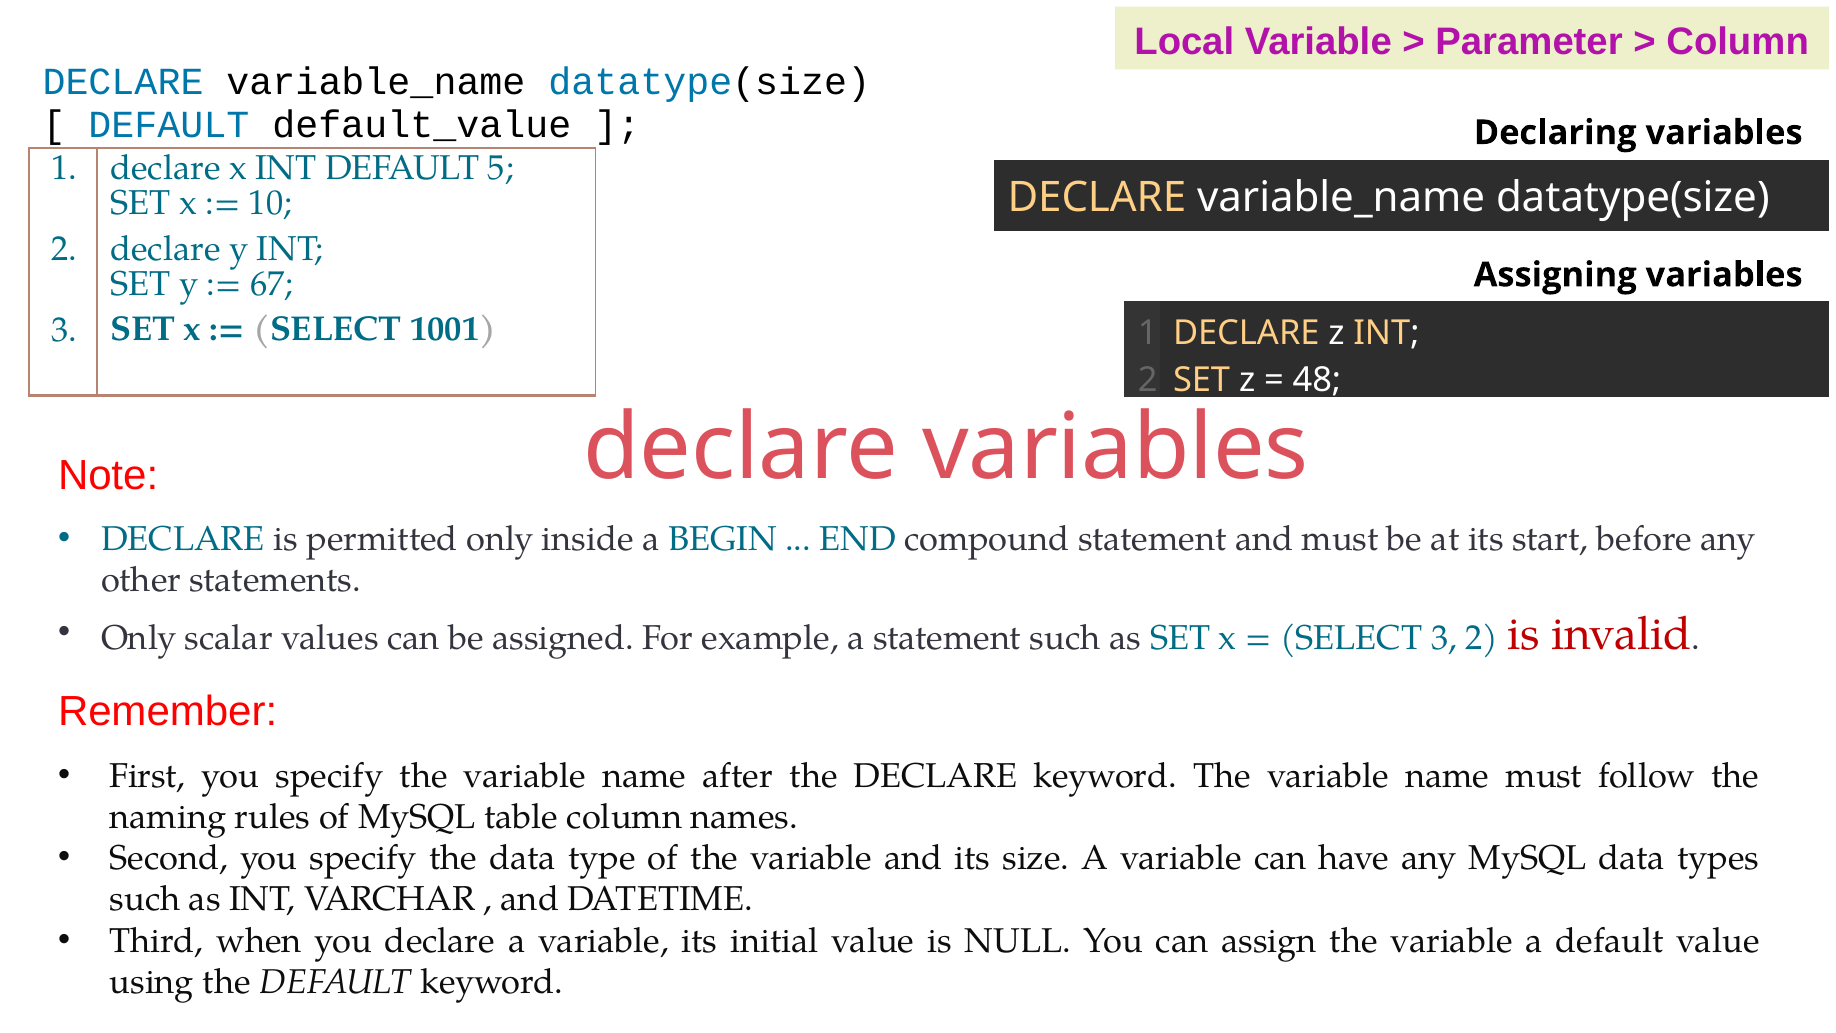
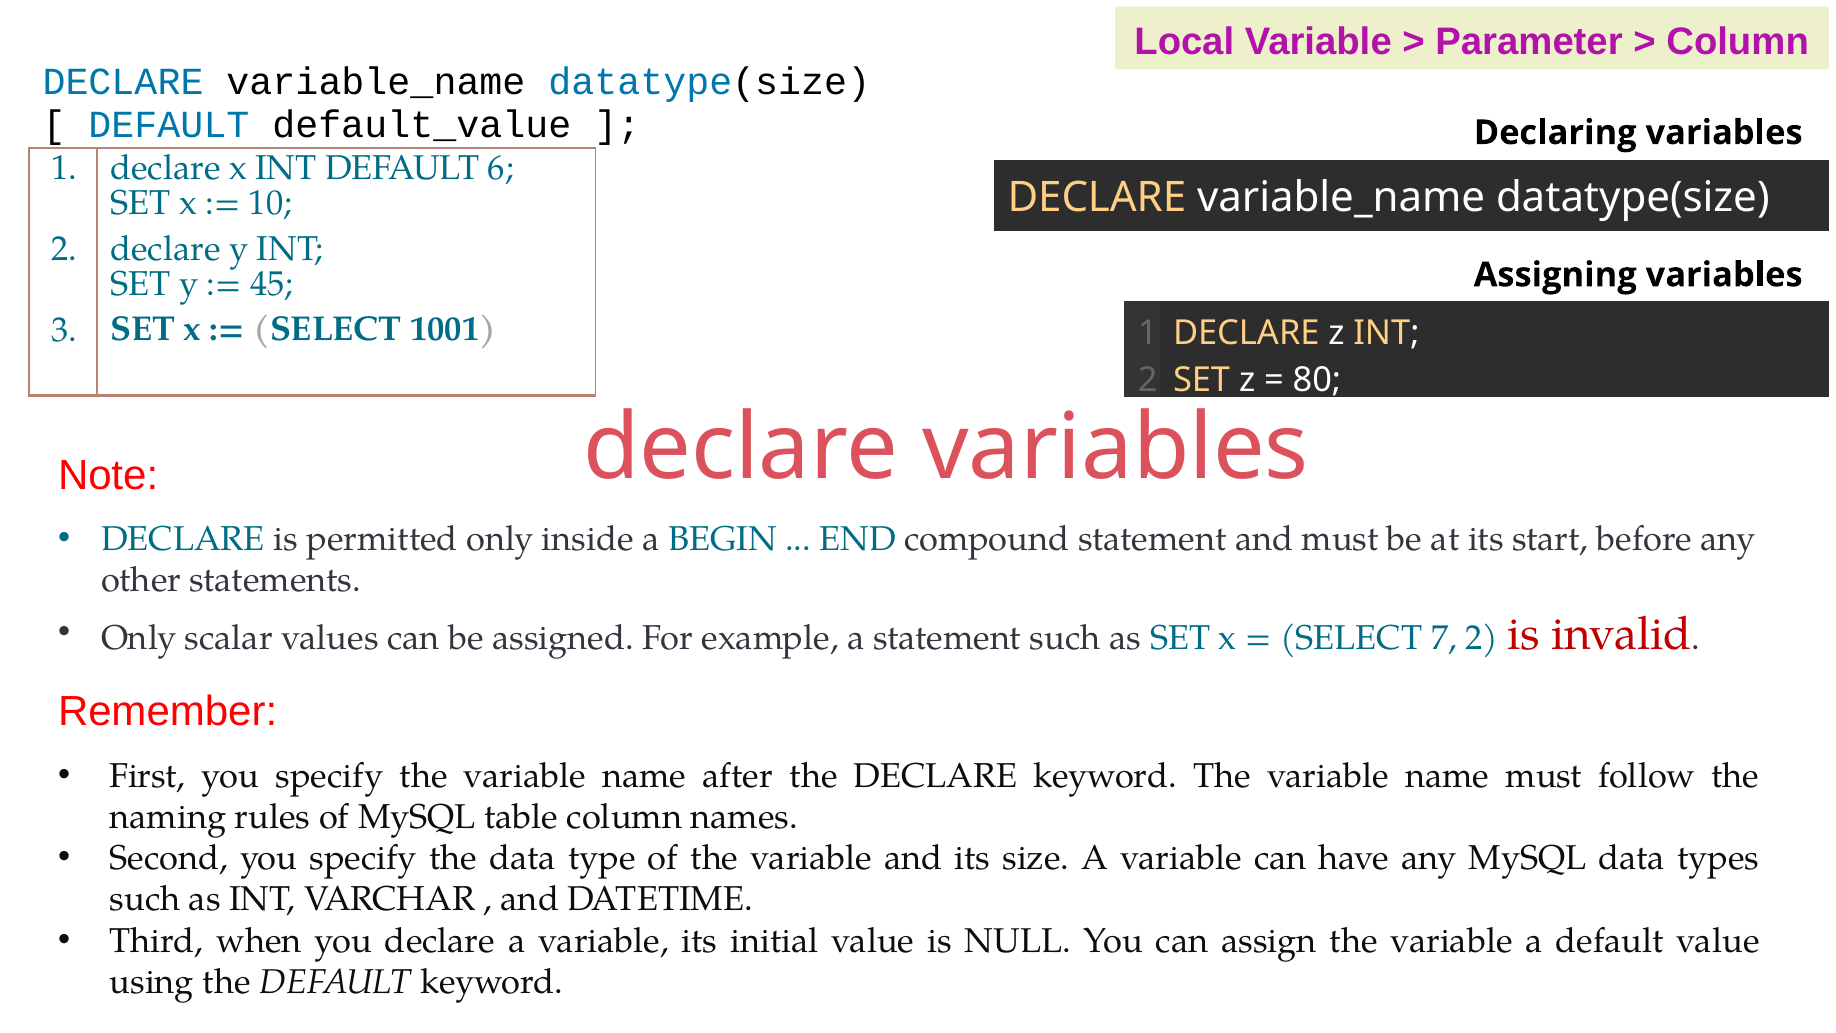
5: 5 -> 6
67: 67 -> 45
48: 48 -> 80
SELECT 3: 3 -> 7
